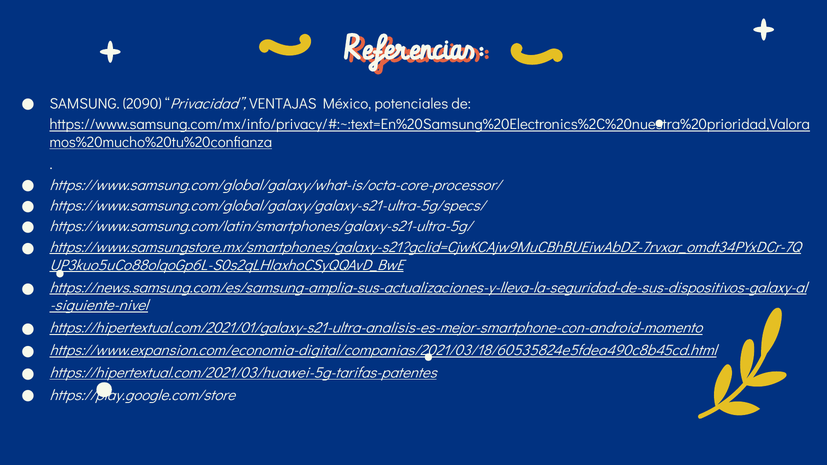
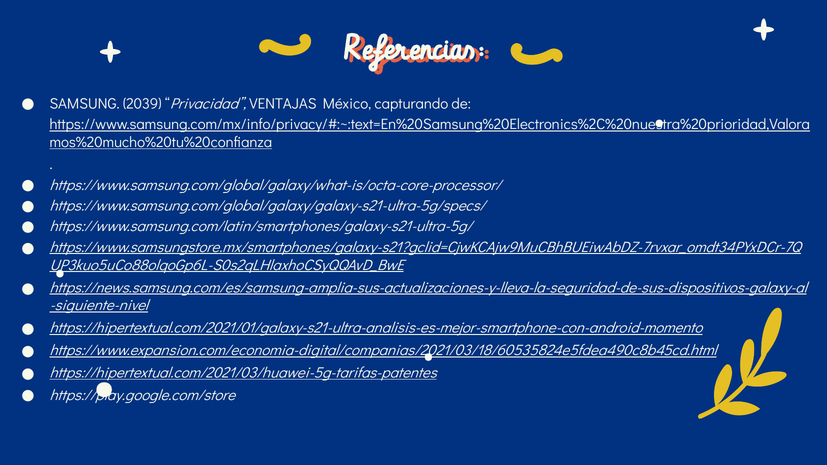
2090: 2090 -> 2039
potenciales: potenciales -> capturando
